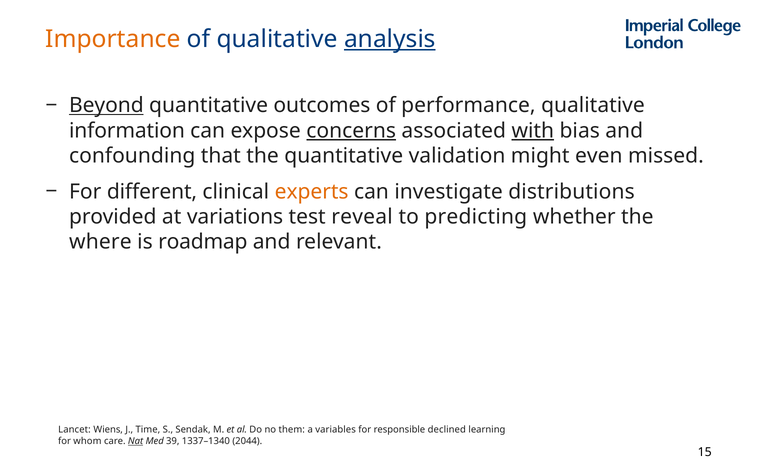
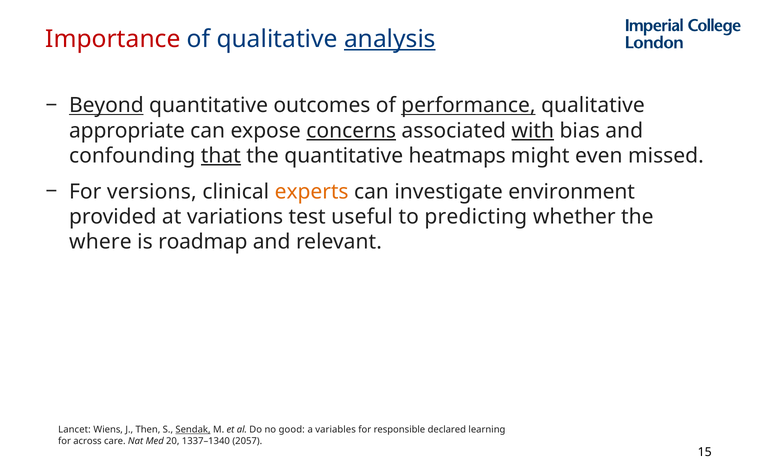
Importance colour: orange -> red
performance underline: none -> present
information: information -> appropriate
that underline: none -> present
validation: validation -> heatmaps
different: different -> versions
distributions: distributions -> environment
reveal: reveal -> useful
Time: Time -> Then
Sendak underline: none -> present
them: them -> good
declined: declined -> declared
whom: whom -> across
Nat underline: present -> none
39: 39 -> 20
2044: 2044 -> 2057
